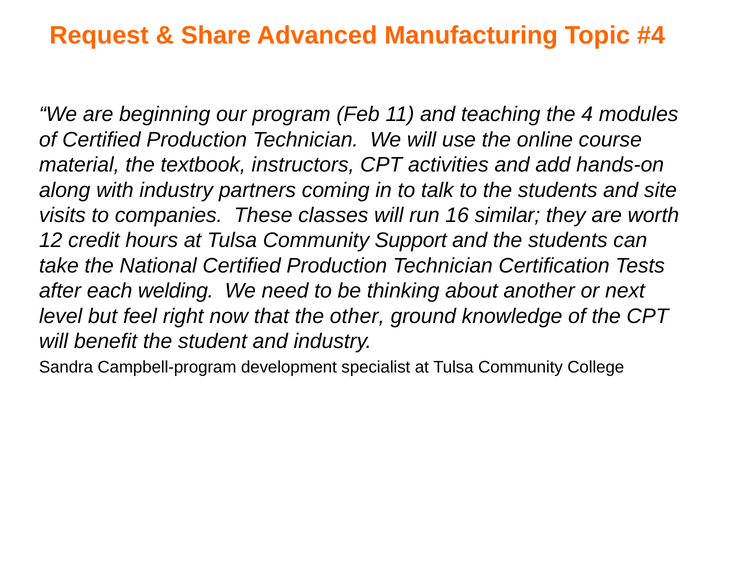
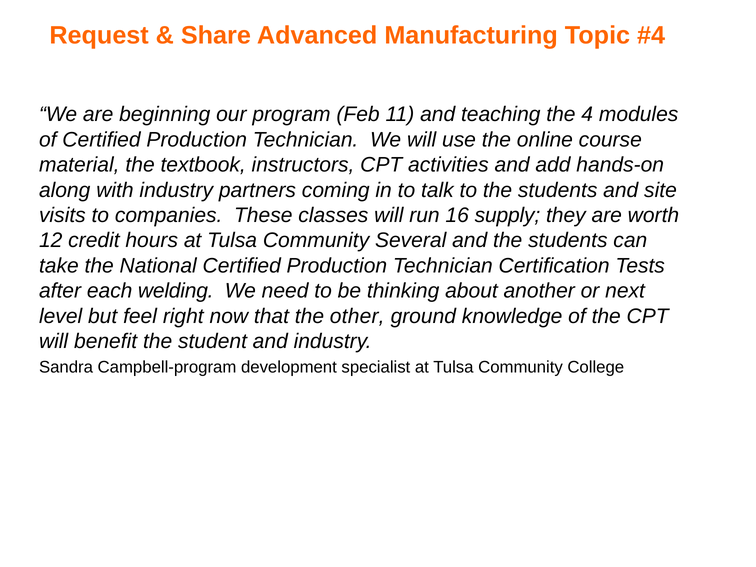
similar: similar -> supply
Support: Support -> Several
